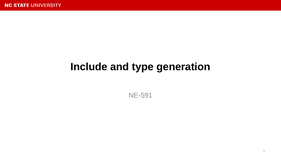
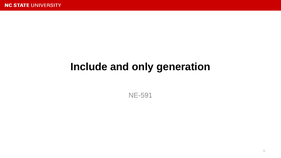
type: type -> only
